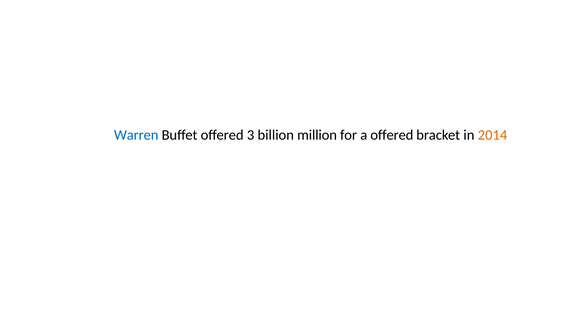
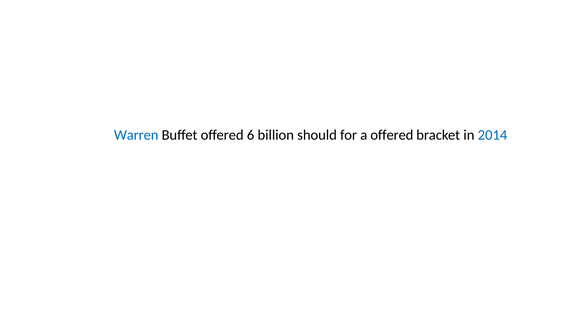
3: 3 -> 6
million: million -> should
2014 colour: orange -> blue
